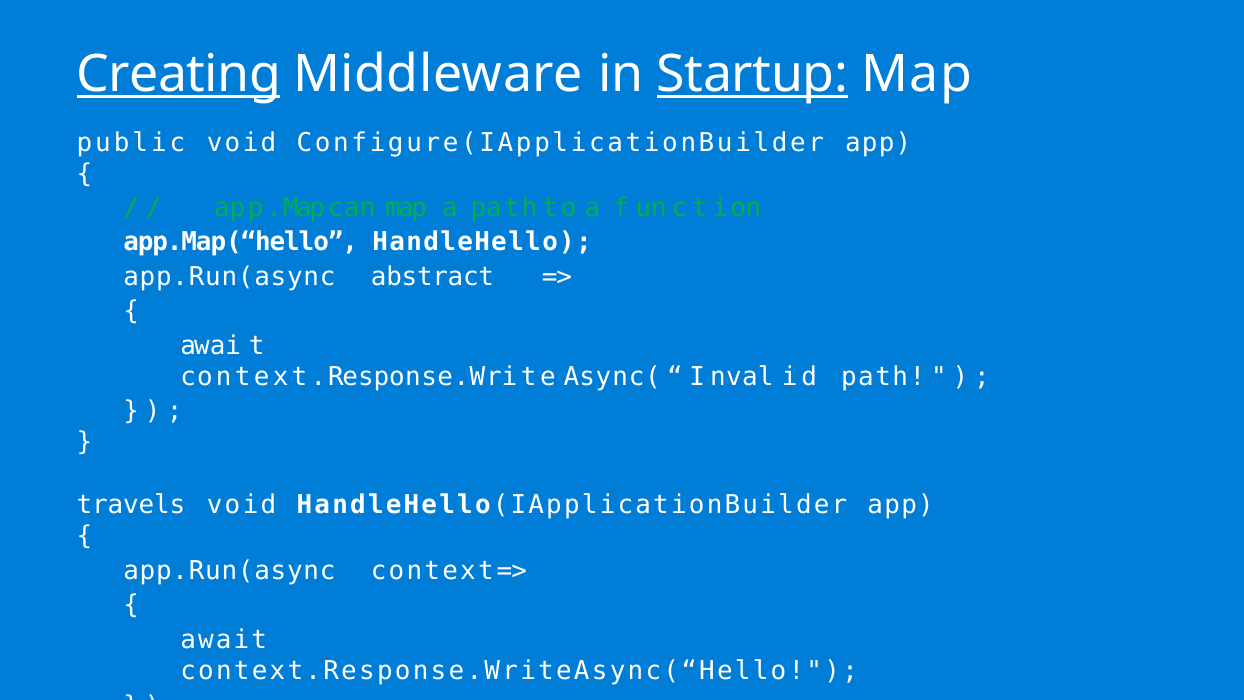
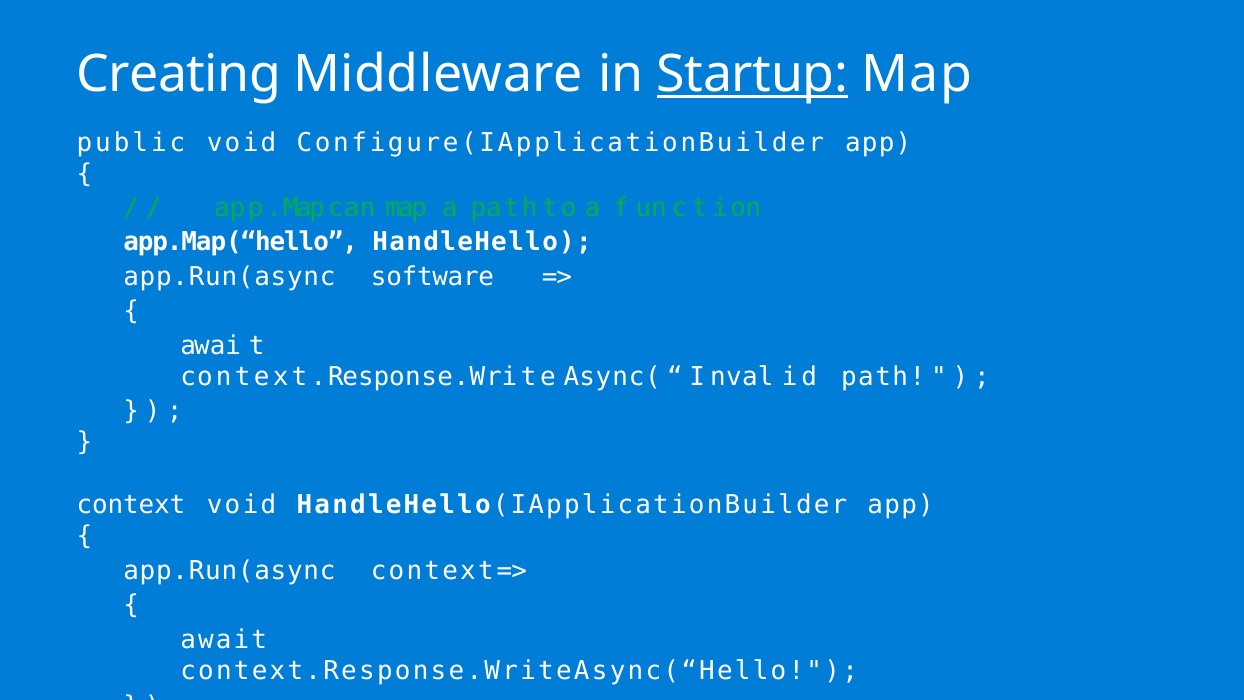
Creating underline: present -> none
abstract: abstract -> software
travels: travels -> context
